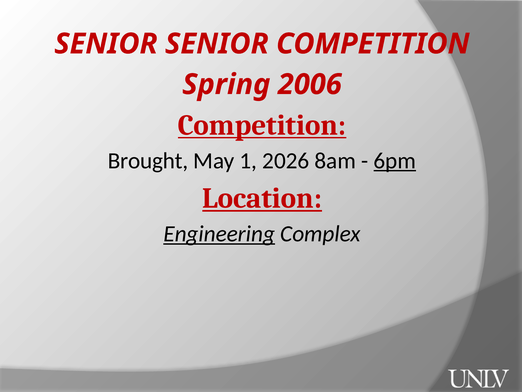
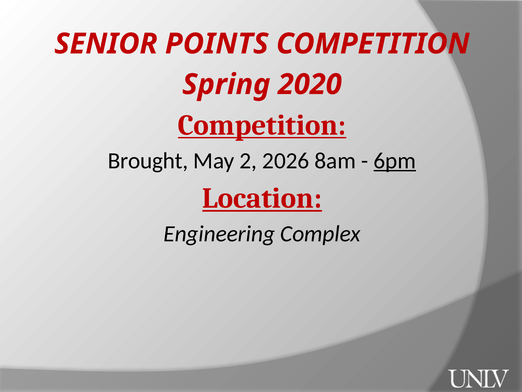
SENIOR SENIOR: SENIOR -> POINTS
2006: 2006 -> 2020
1: 1 -> 2
Engineering underline: present -> none
